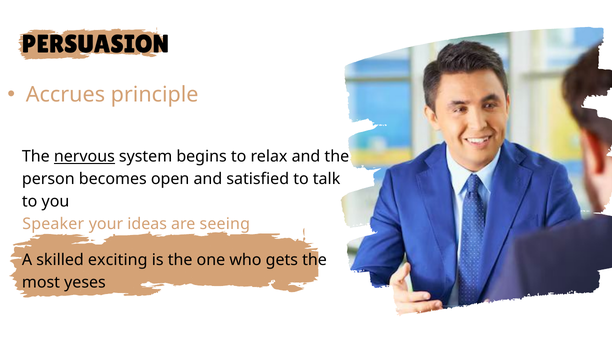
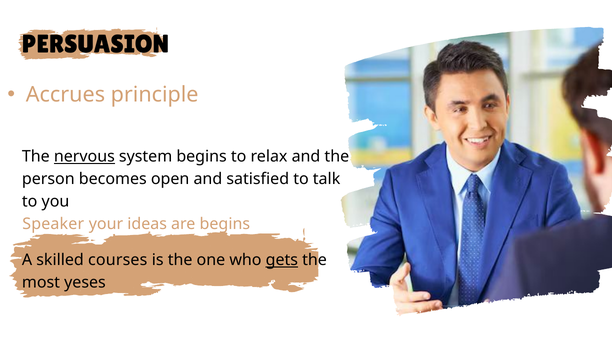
are seeing: seeing -> begins
exciting: exciting -> courses
gets underline: none -> present
